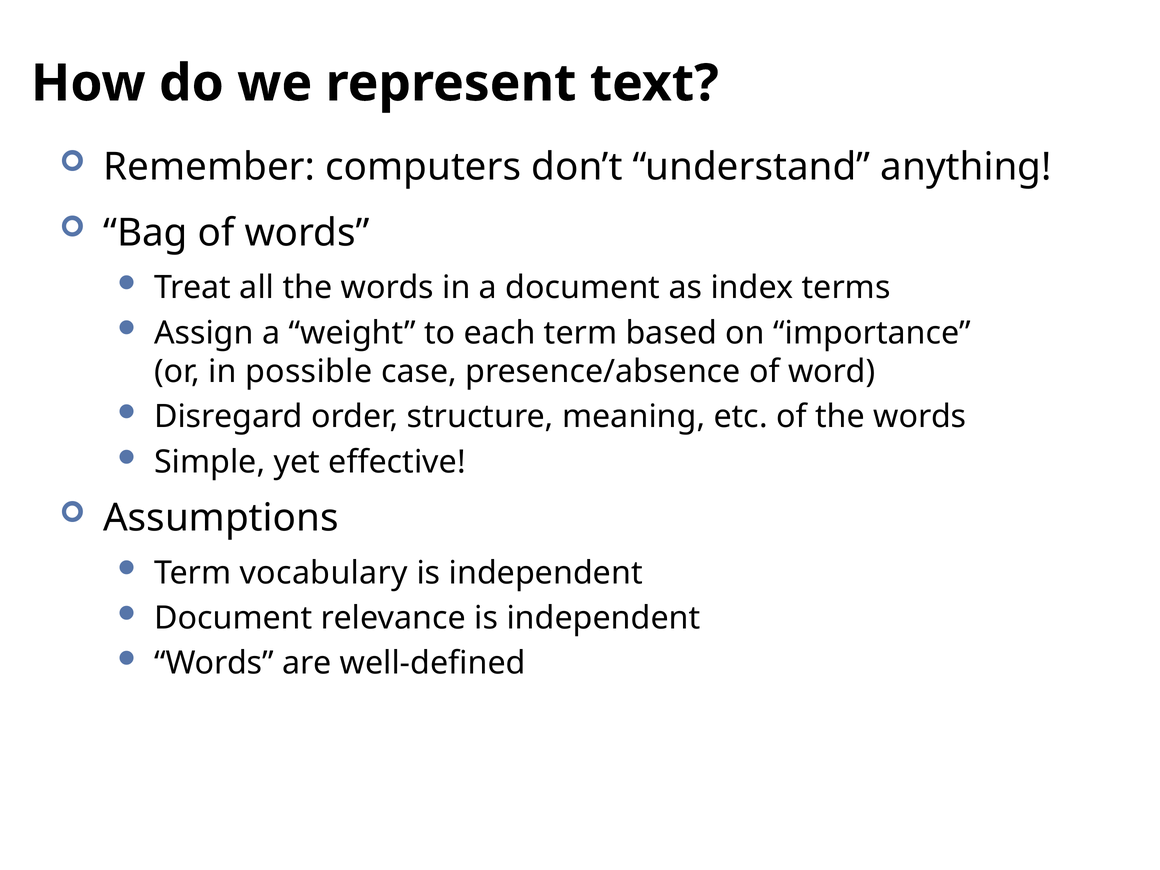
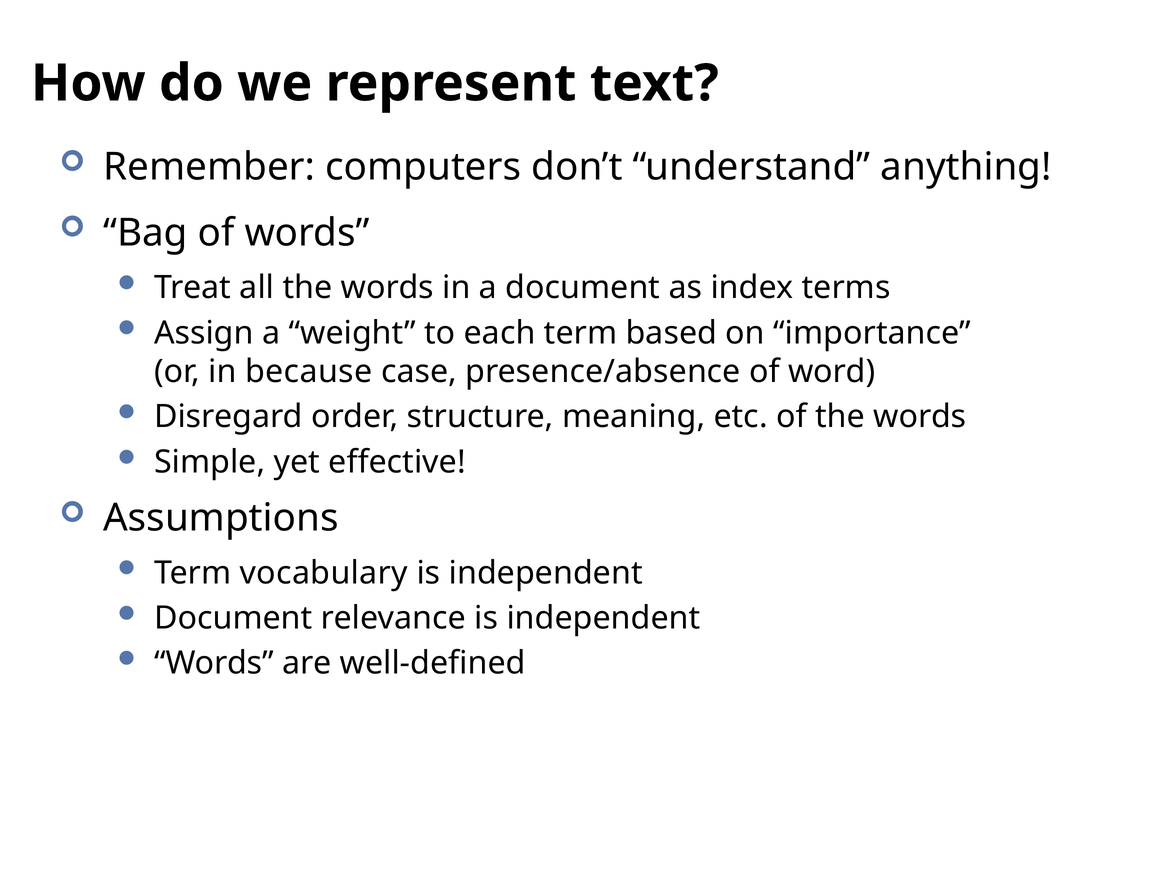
possible: possible -> because
